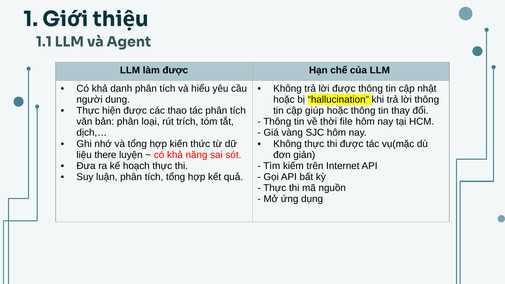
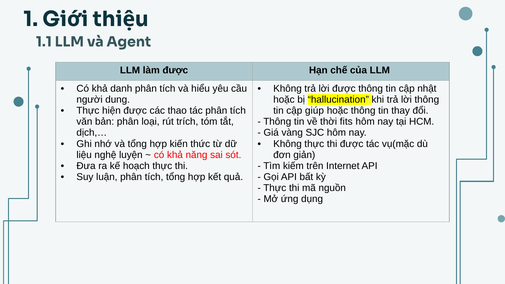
file: file -> fits
there: there -> nghệ
